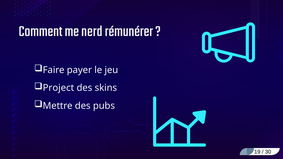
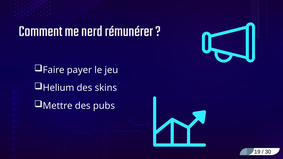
Project: Project -> Helium
